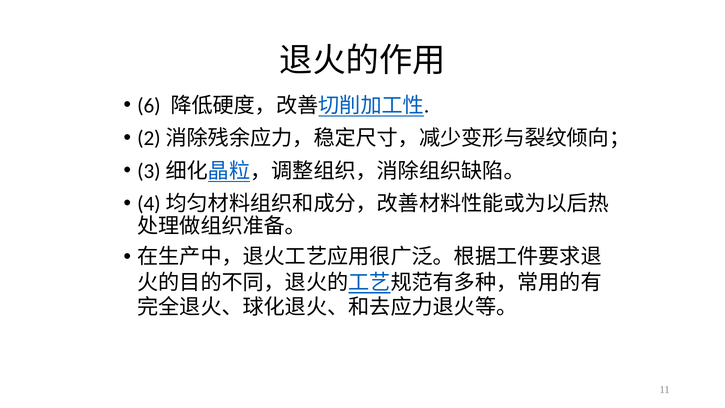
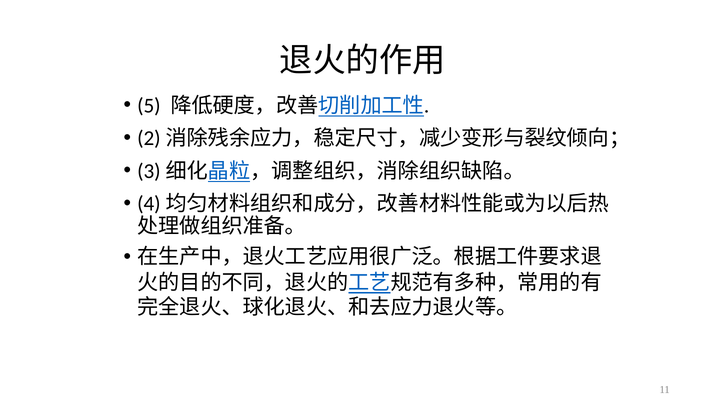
6: 6 -> 5
